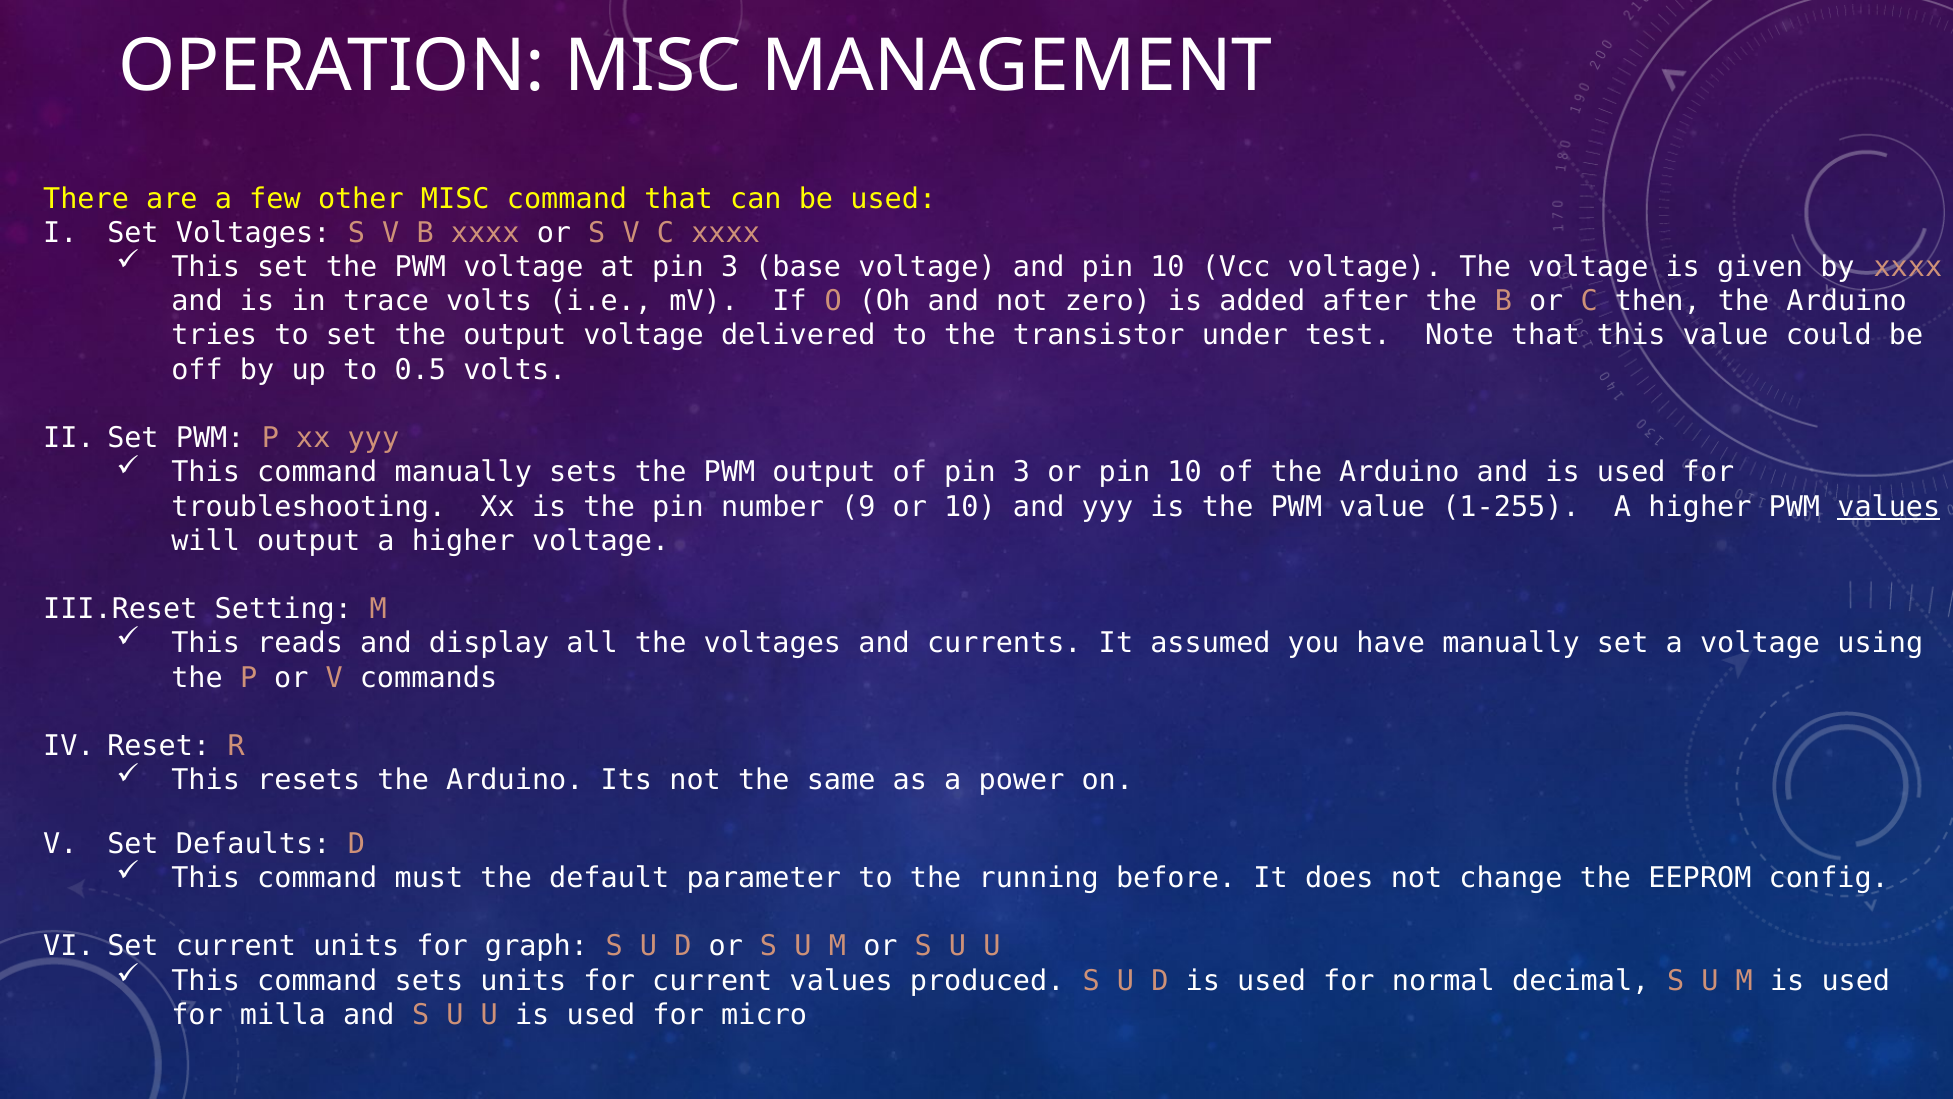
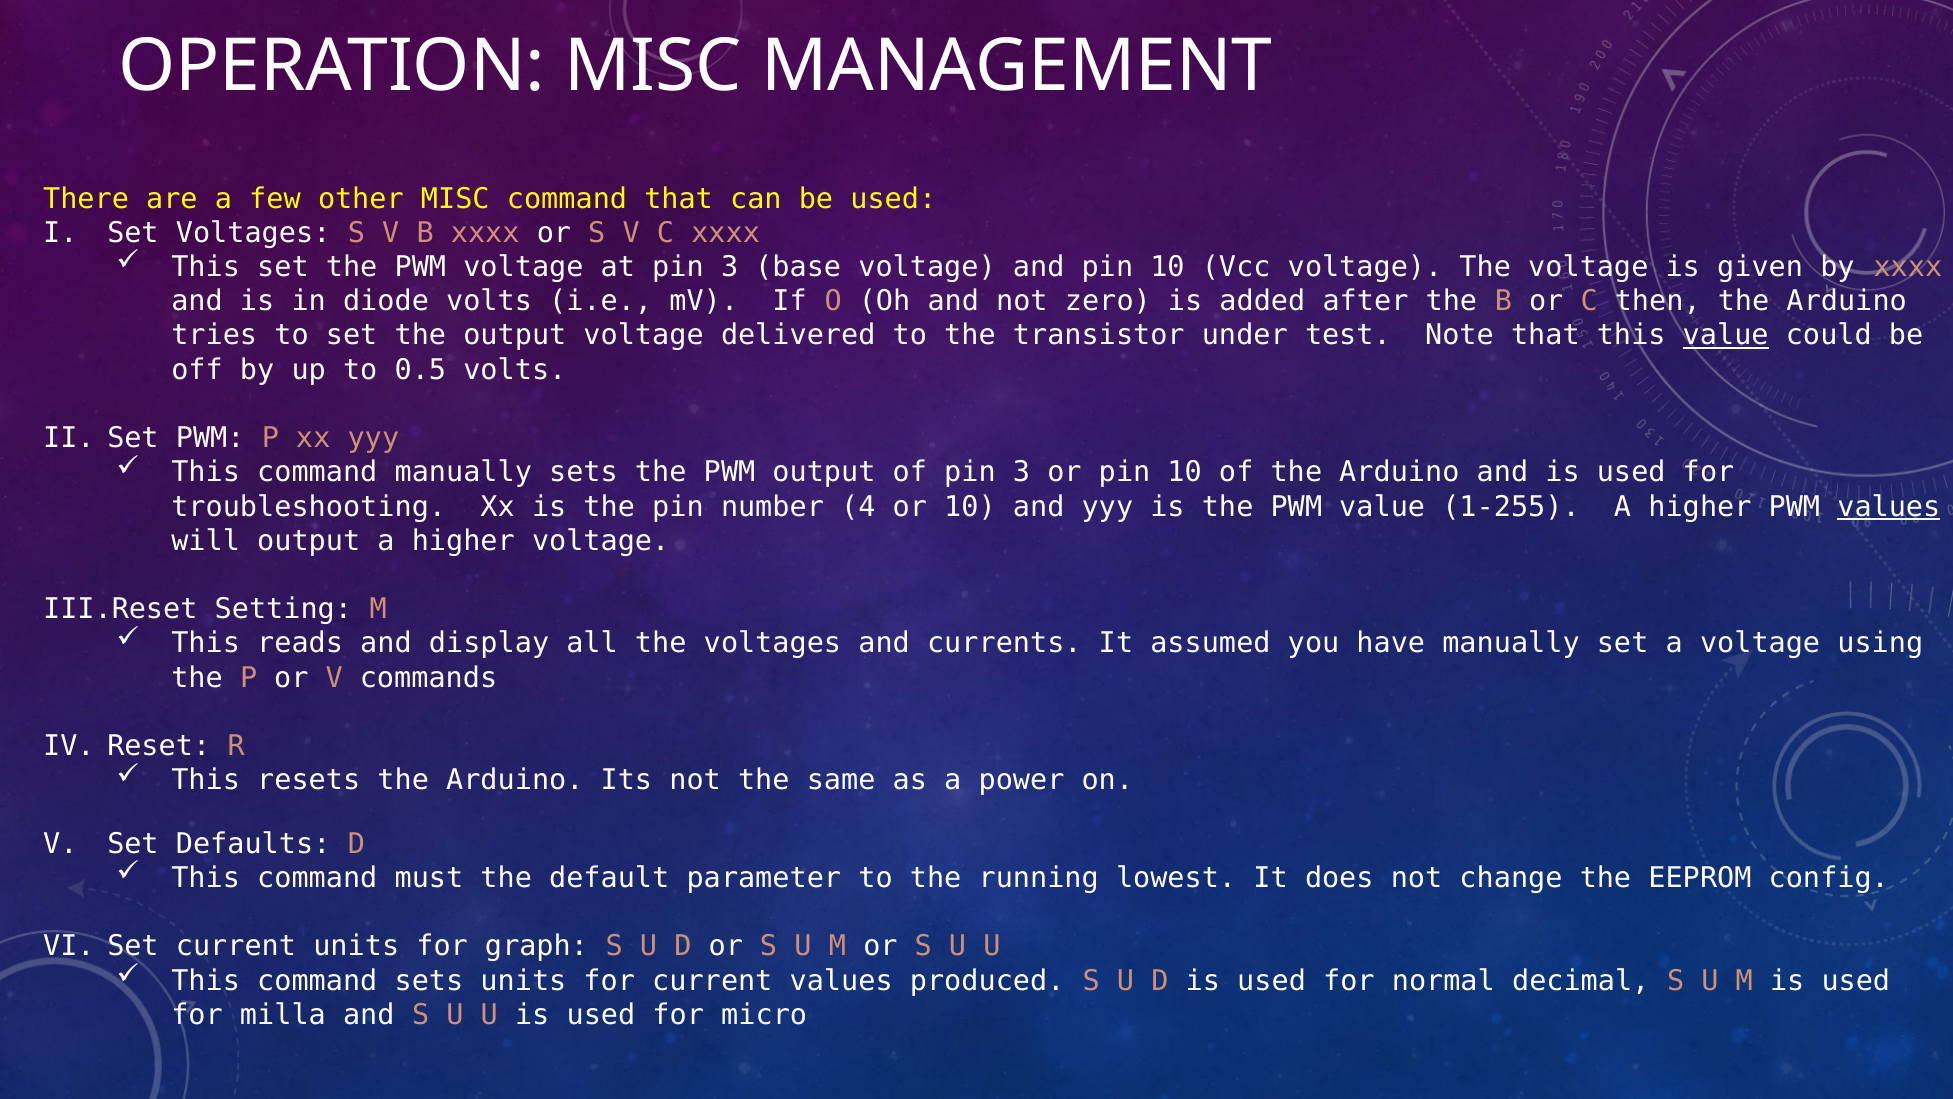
trace: trace -> diode
value at (1726, 335) underline: none -> present
9: 9 -> 4
before: before -> lowest
